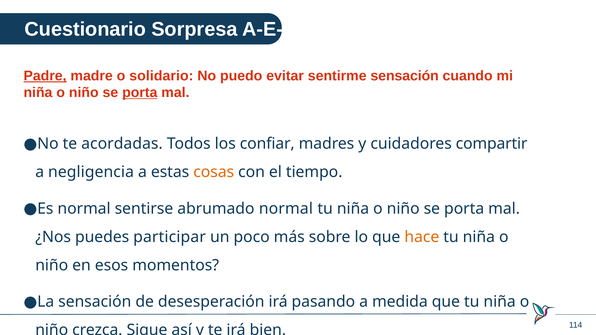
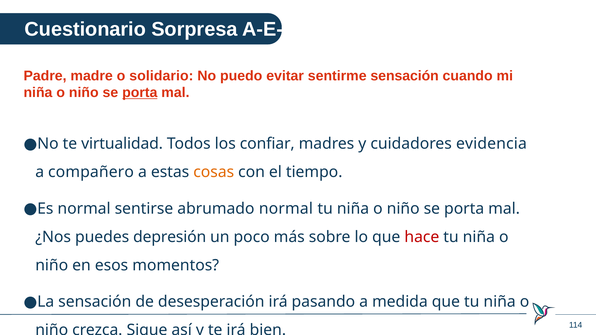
Padre underline: present -> none
acordadas: acordadas -> virtualidad
compartir: compartir -> evidencia
negligencia: negligencia -> compañero
participar: participar -> depresión
hace colour: orange -> red
